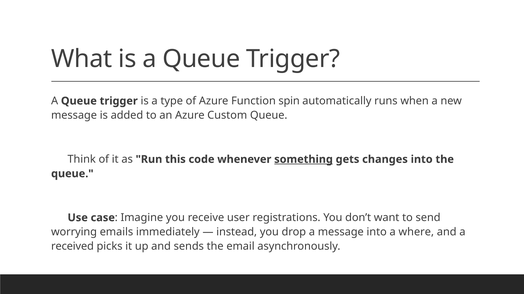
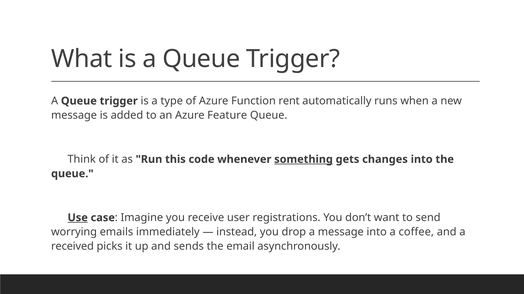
spin: spin -> rent
Custom: Custom -> Feature
Use underline: none -> present
where: where -> coffee
